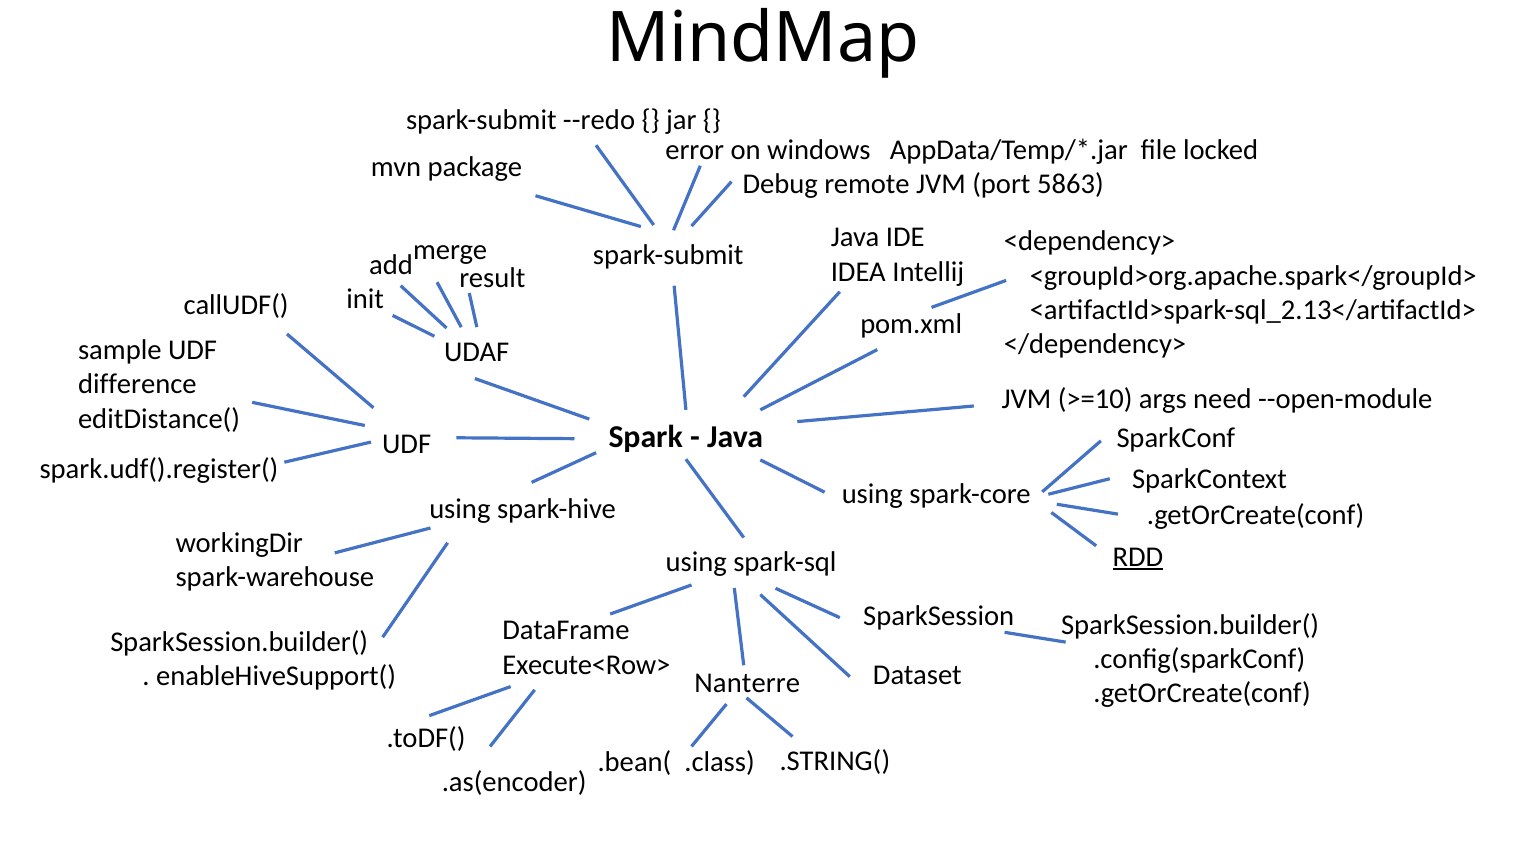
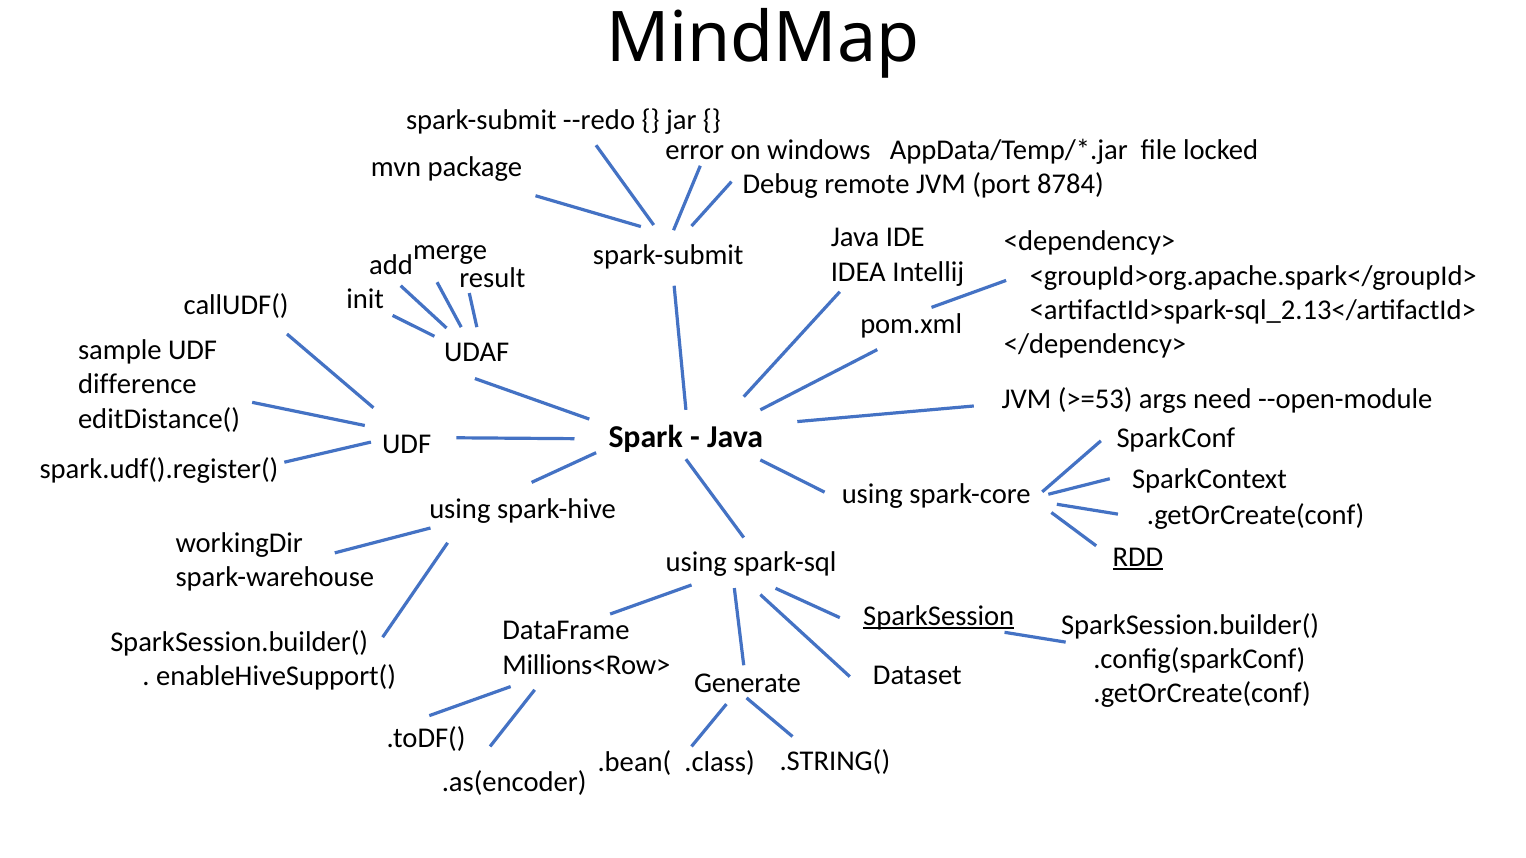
5863: 5863 -> 8784
>=10: >=10 -> >=53
SparkSession underline: none -> present
Execute<Row>: Execute<Row> -> Millions<Row>
Nanterre: Nanterre -> Generate
